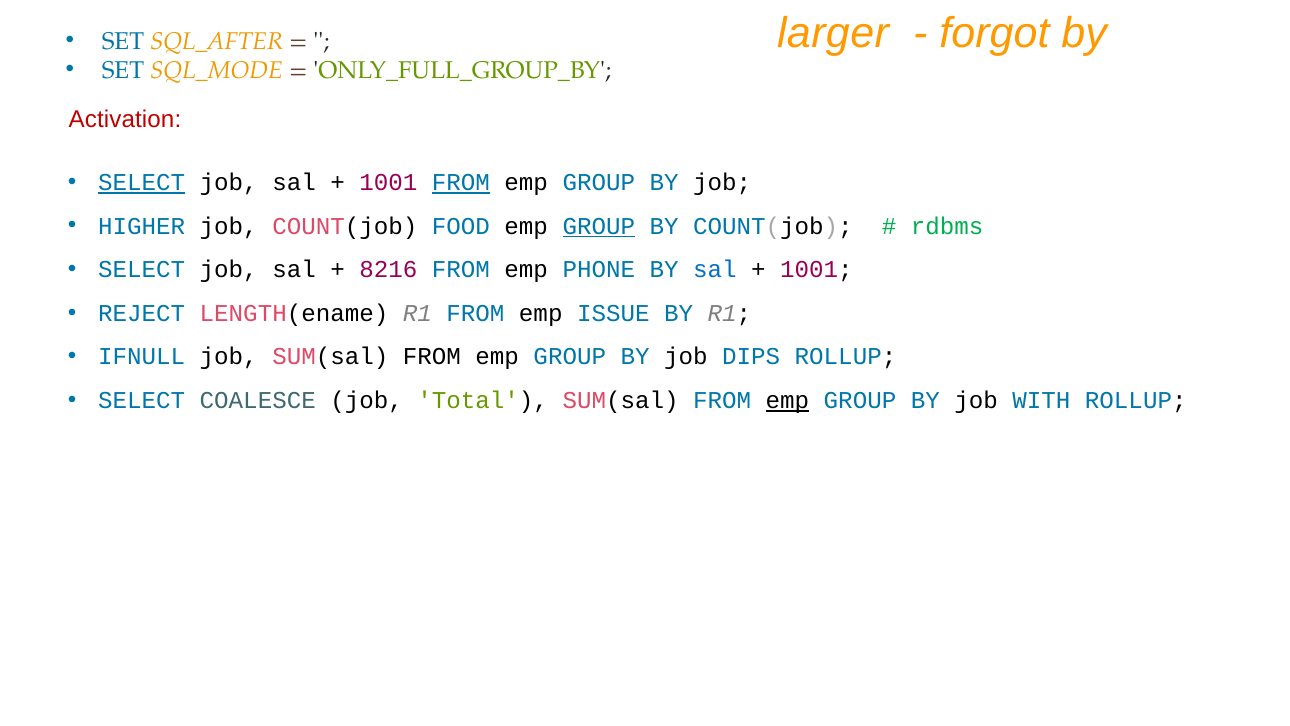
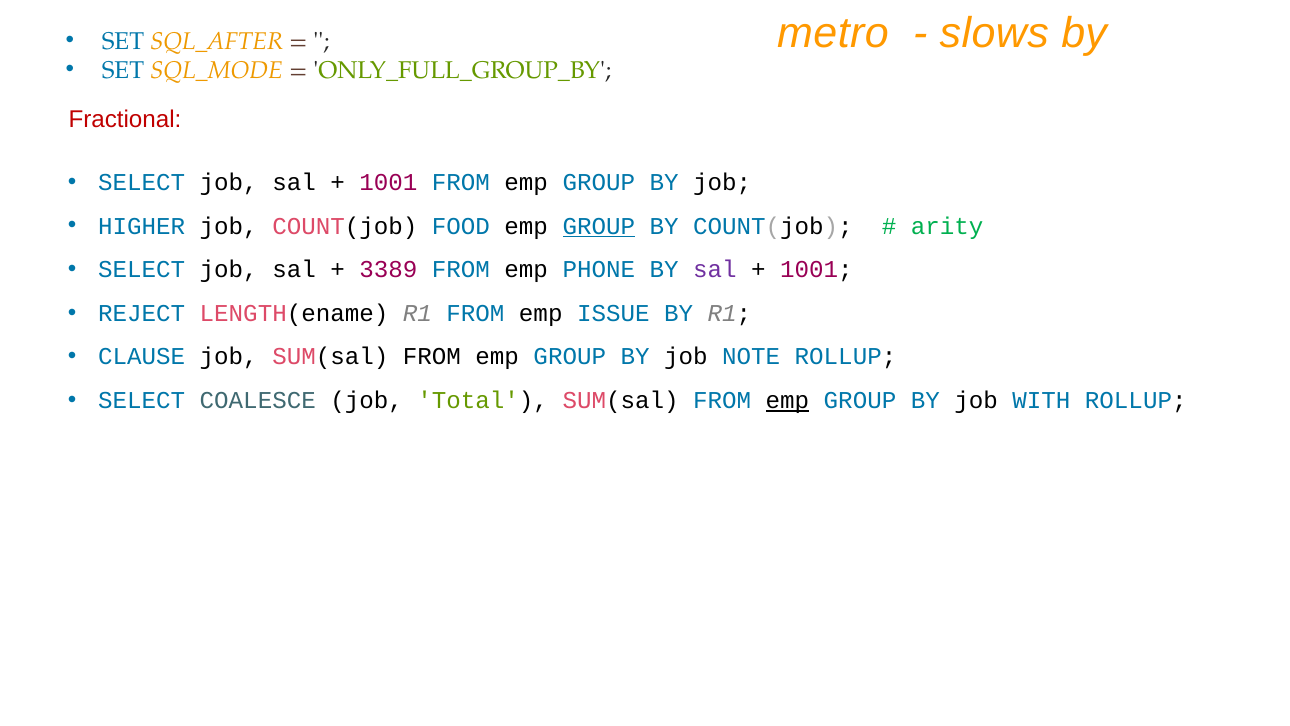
larger: larger -> metro
forgot: forgot -> slows
Activation: Activation -> Fractional
SELECT at (142, 183) underline: present -> none
FROM at (461, 183) underline: present -> none
rdbms: rdbms -> arity
8216: 8216 -> 3389
sal at (715, 270) colour: blue -> purple
IFNULL: IFNULL -> CLAUSE
DIPS: DIPS -> NOTE
